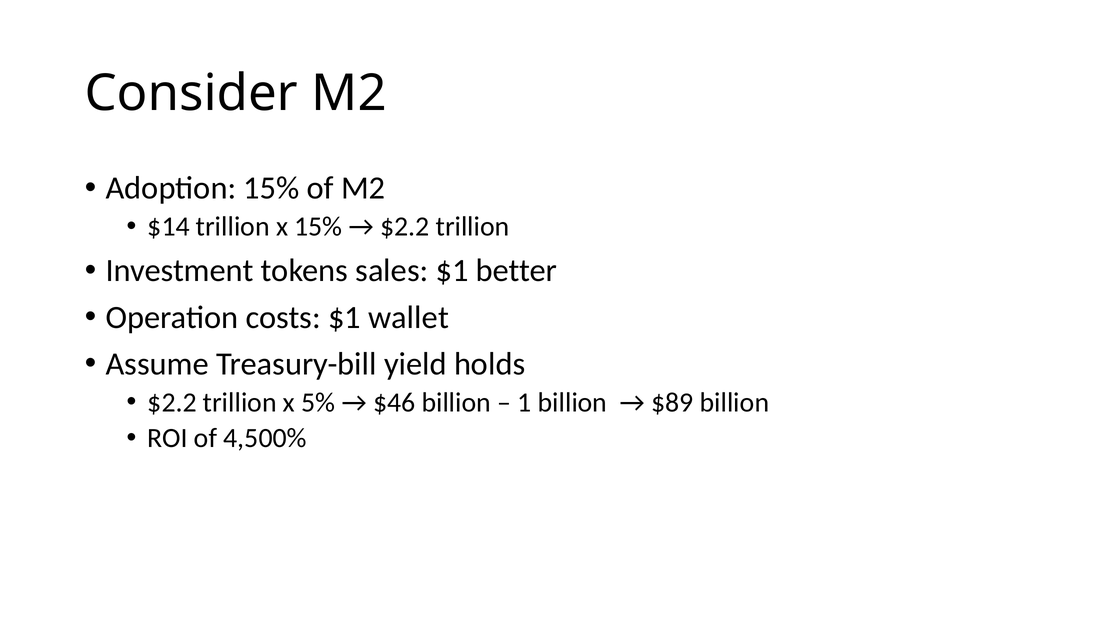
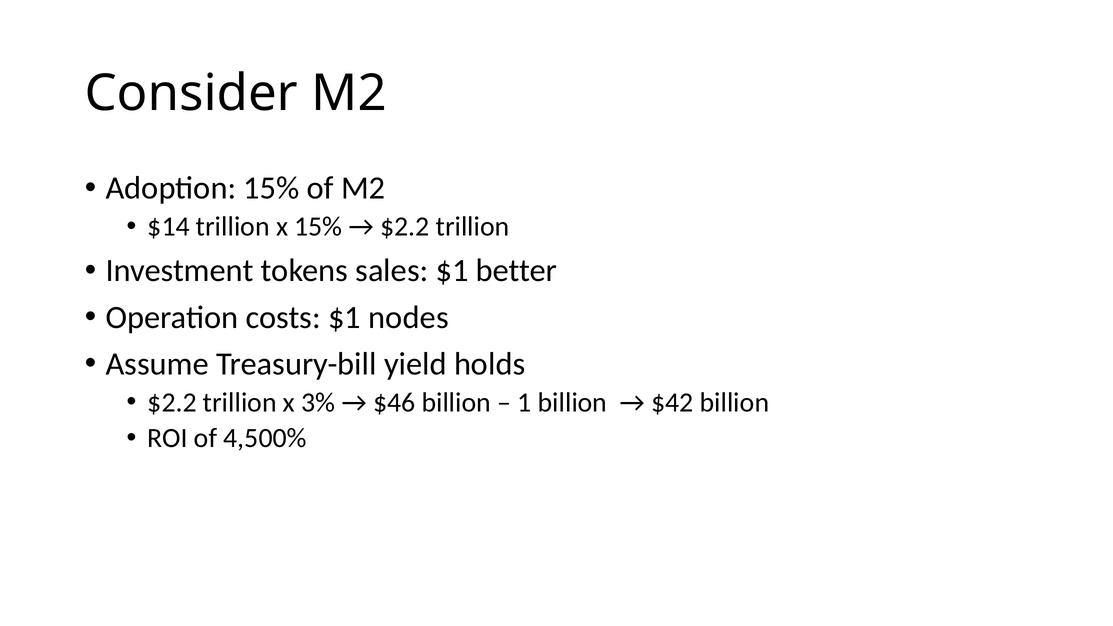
wallet: wallet -> nodes
5%: 5% -> 3%
$89: $89 -> $42
